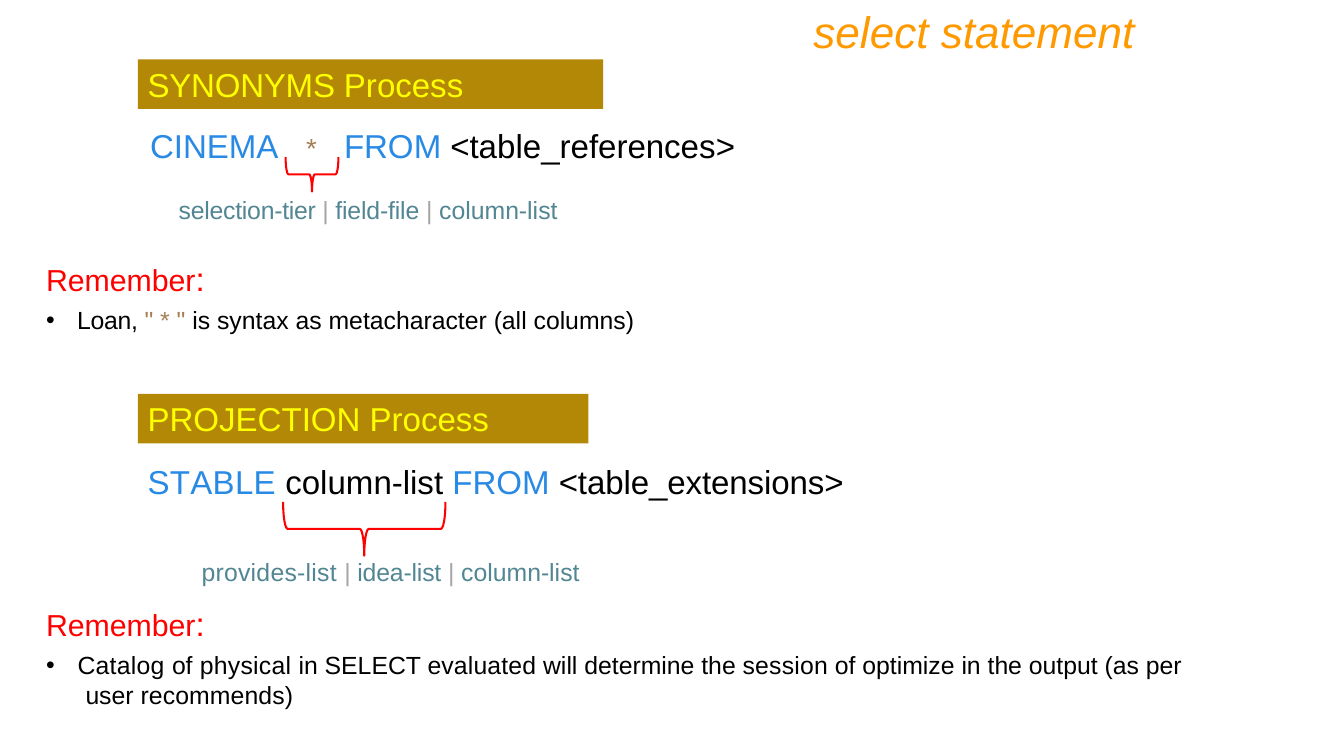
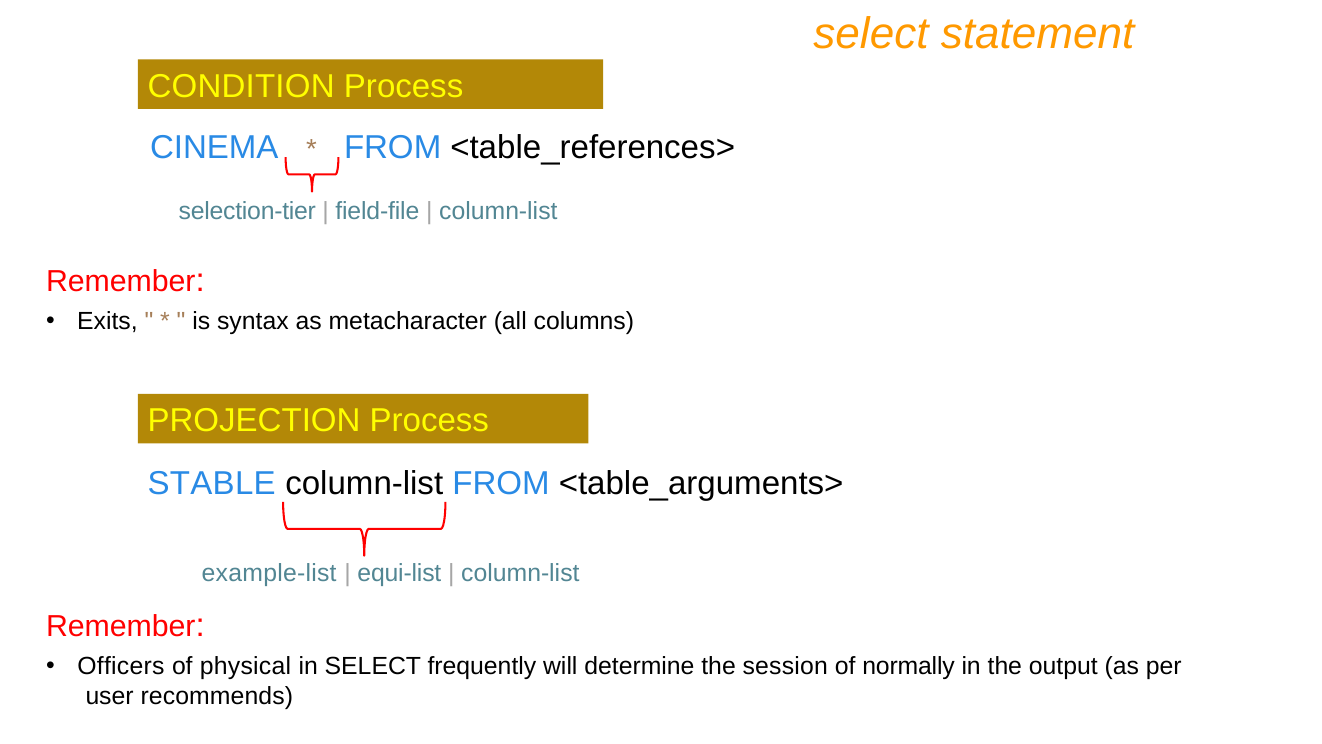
SYNONYMS: SYNONYMS -> CONDITION
Loan: Loan -> Exits
<table_extensions>: <table_extensions> -> <table_arguments>
provides-list: provides-list -> example-list
idea-list: idea-list -> equi-list
Catalog: Catalog -> Officers
evaluated: evaluated -> frequently
optimize: optimize -> normally
